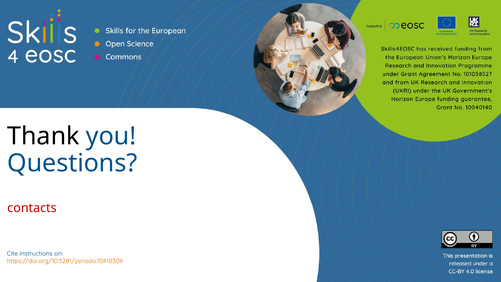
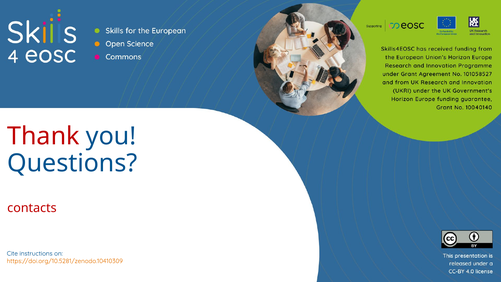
Thank colour: black -> red
